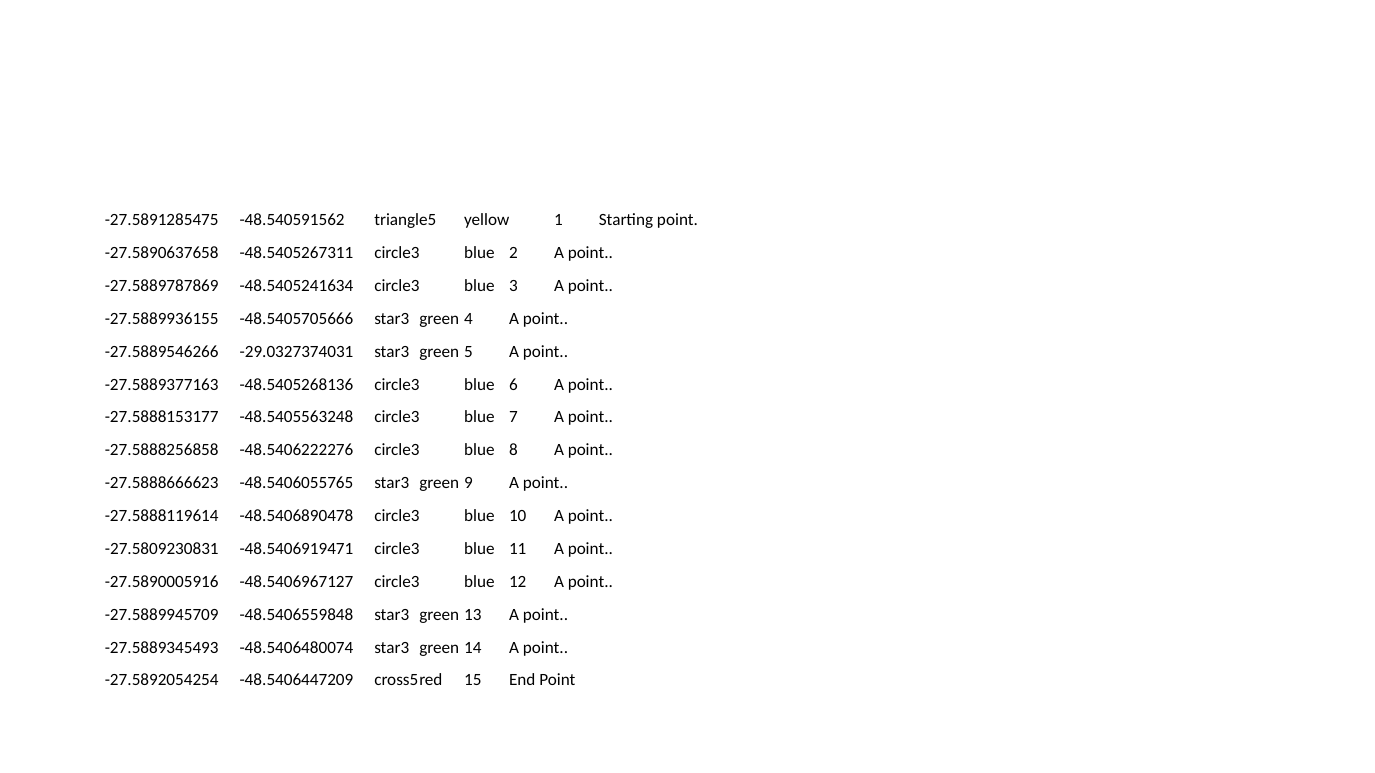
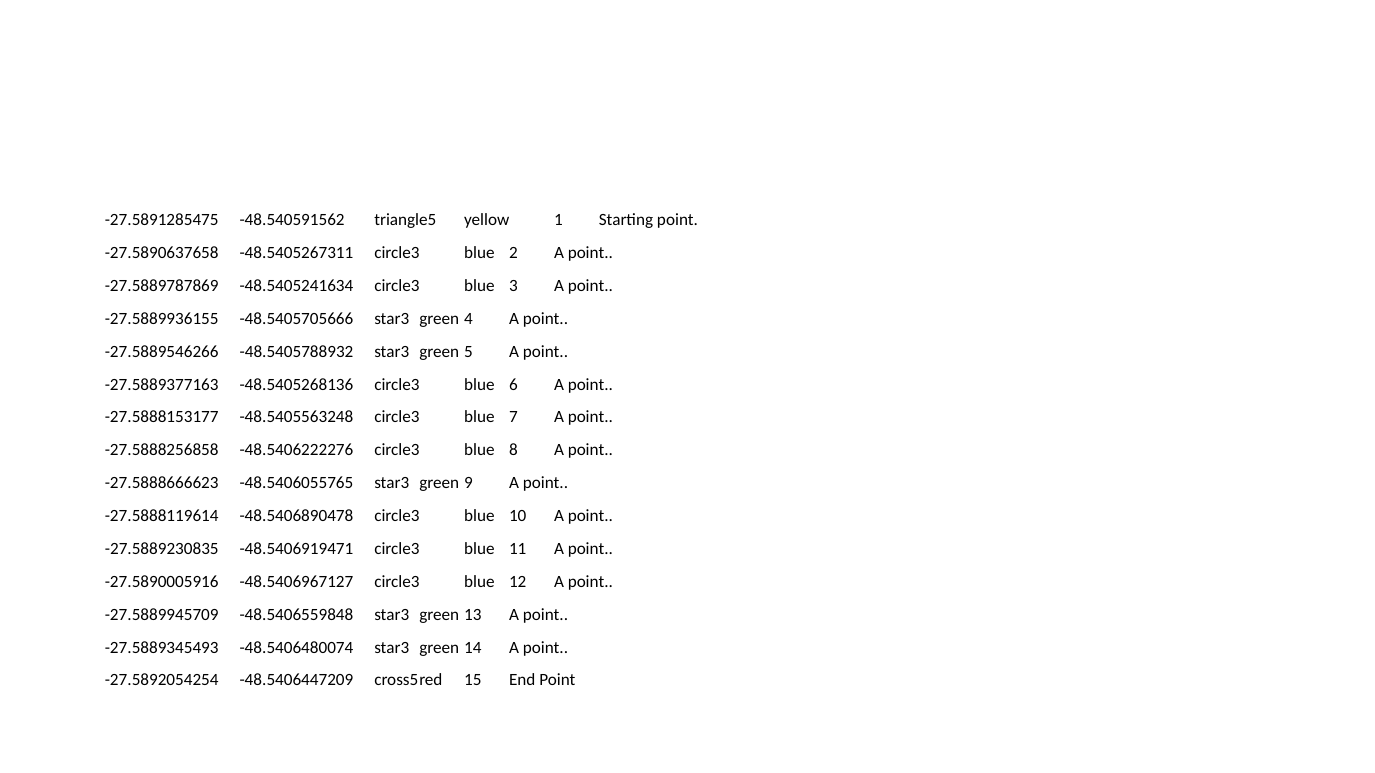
-29.0327374031: -29.0327374031 -> -48.5405788932
-27.5809230831: -27.5809230831 -> -27.5889230835
